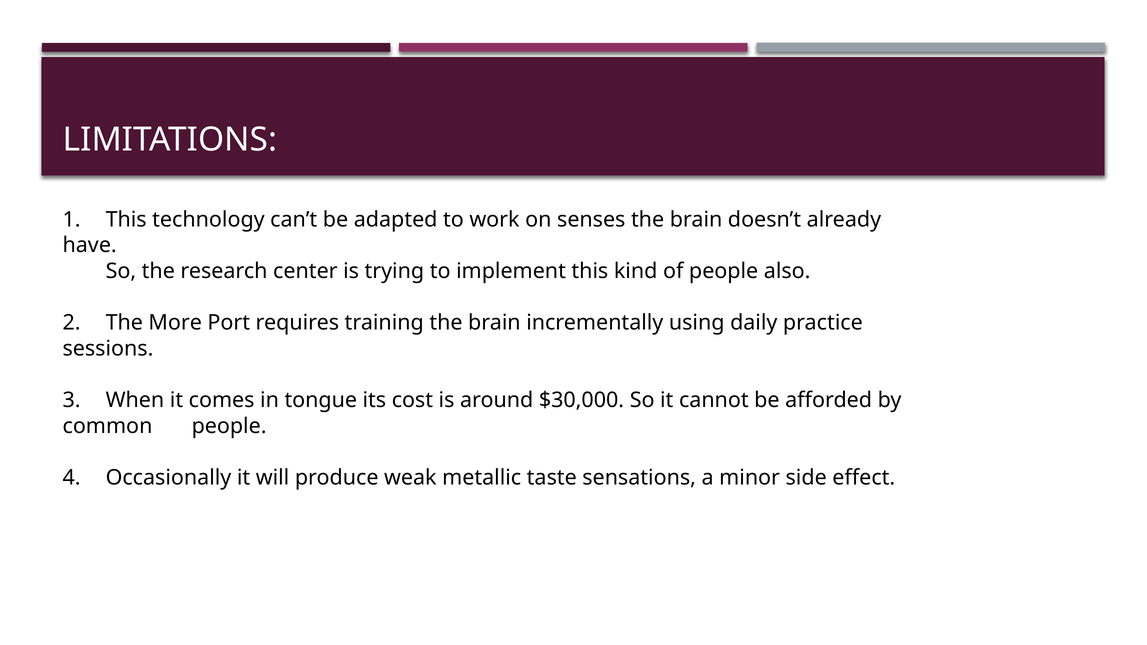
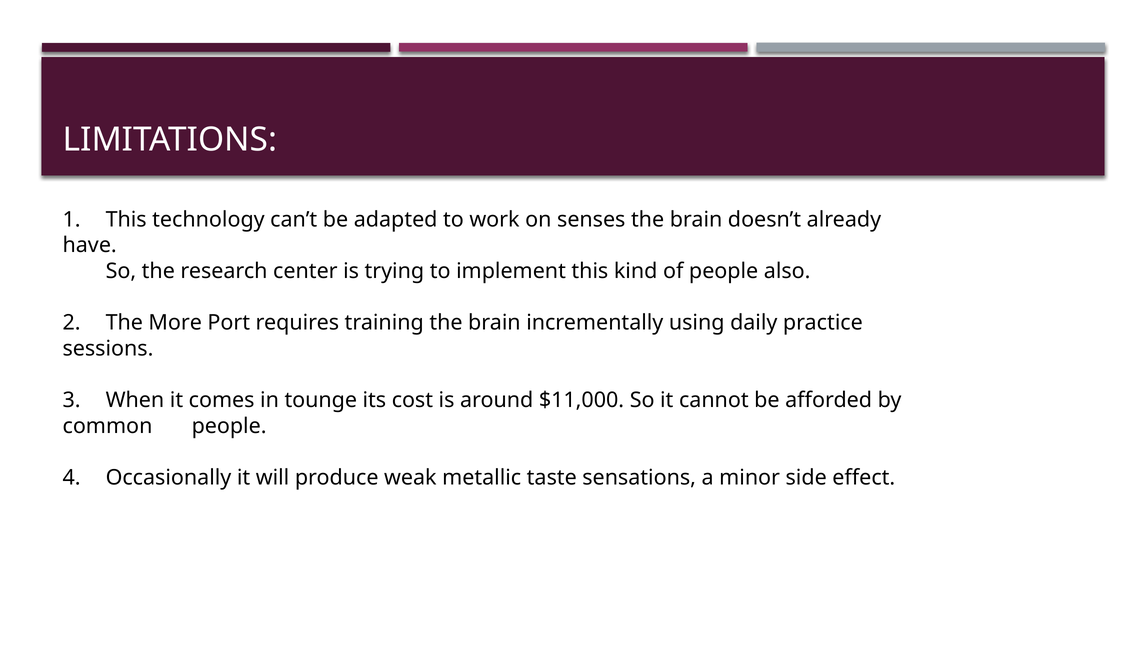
tongue: tongue -> tounge
$30,000: $30,000 -> $11,000
